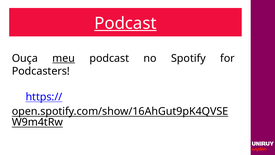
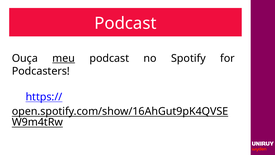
Podcast at (125, 23) underline: present -> none
